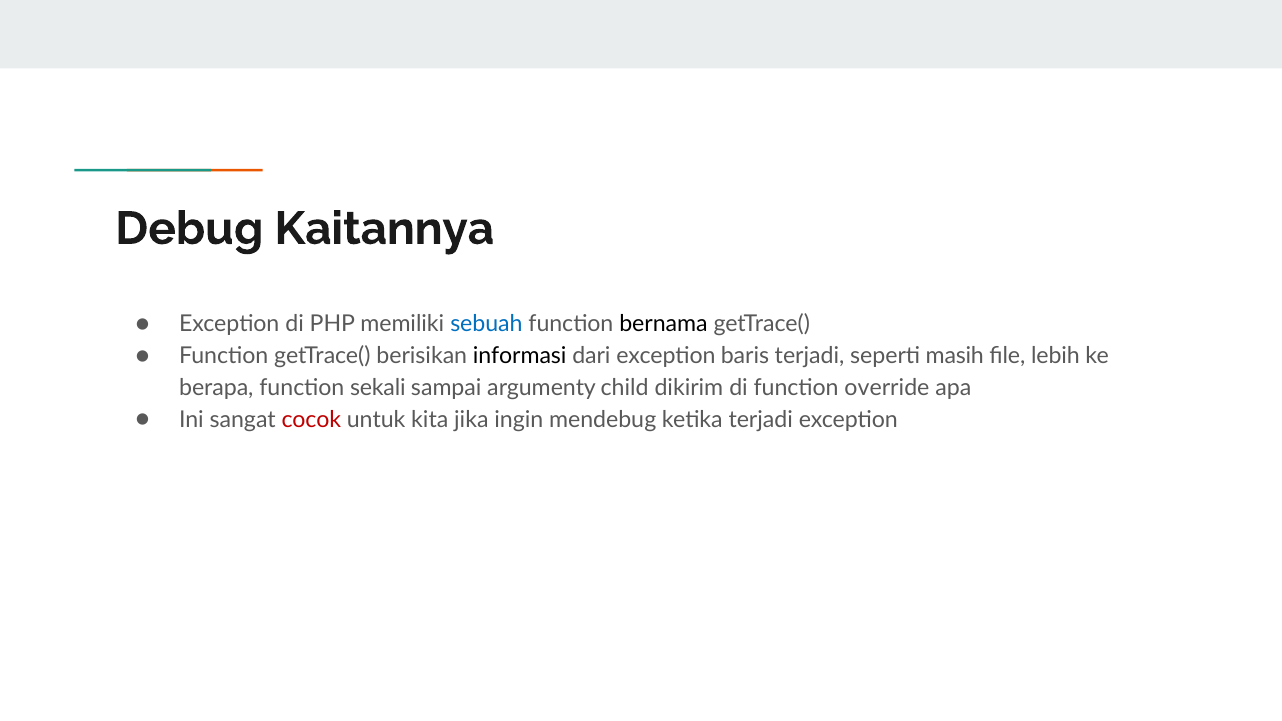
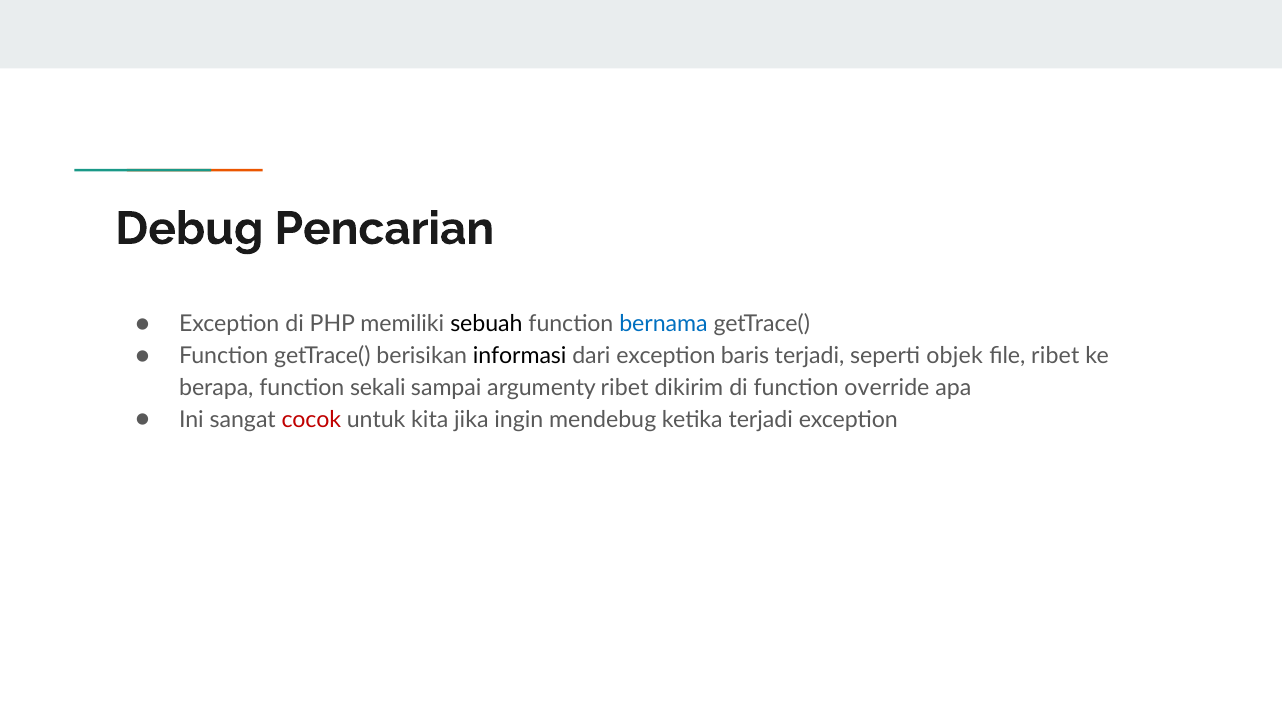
Kaitannya: Kaitannya -> Pencarian
sebuah colour: blue -> black
bernama colour: black -> blue
masih: masih -> objek
file lebih: lebih -> ribet
argumenty child: child -> ribet
